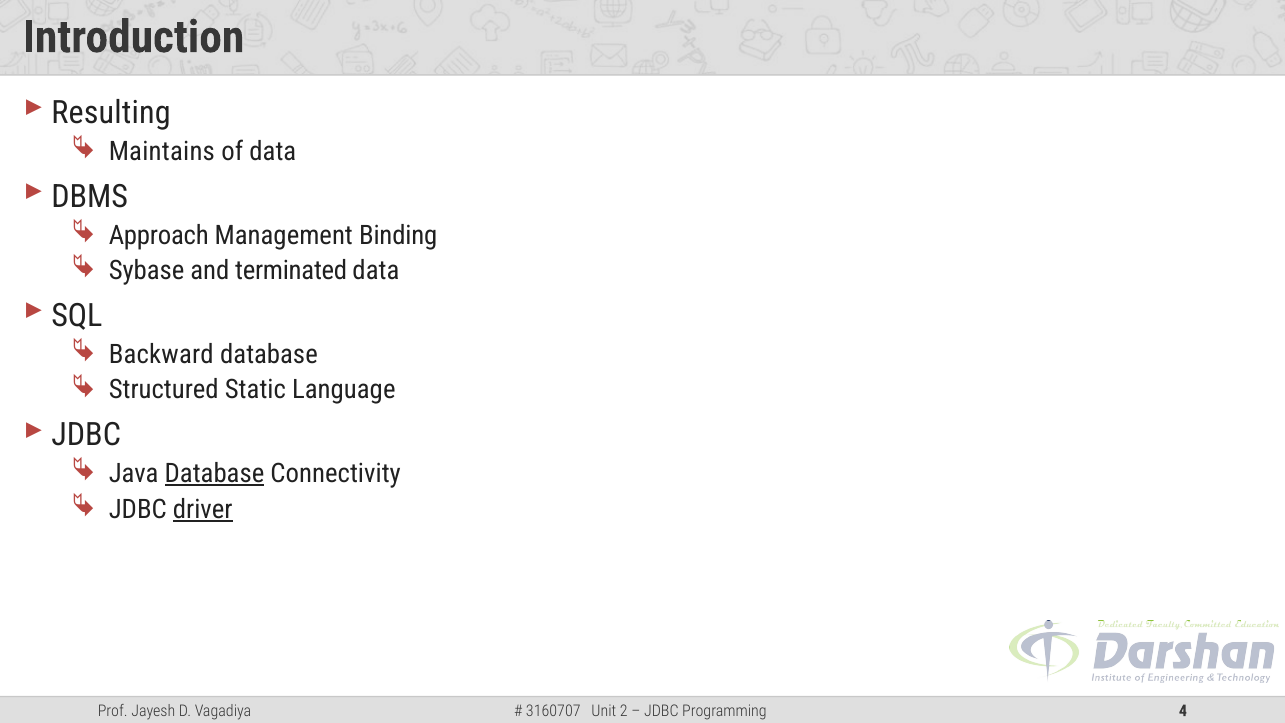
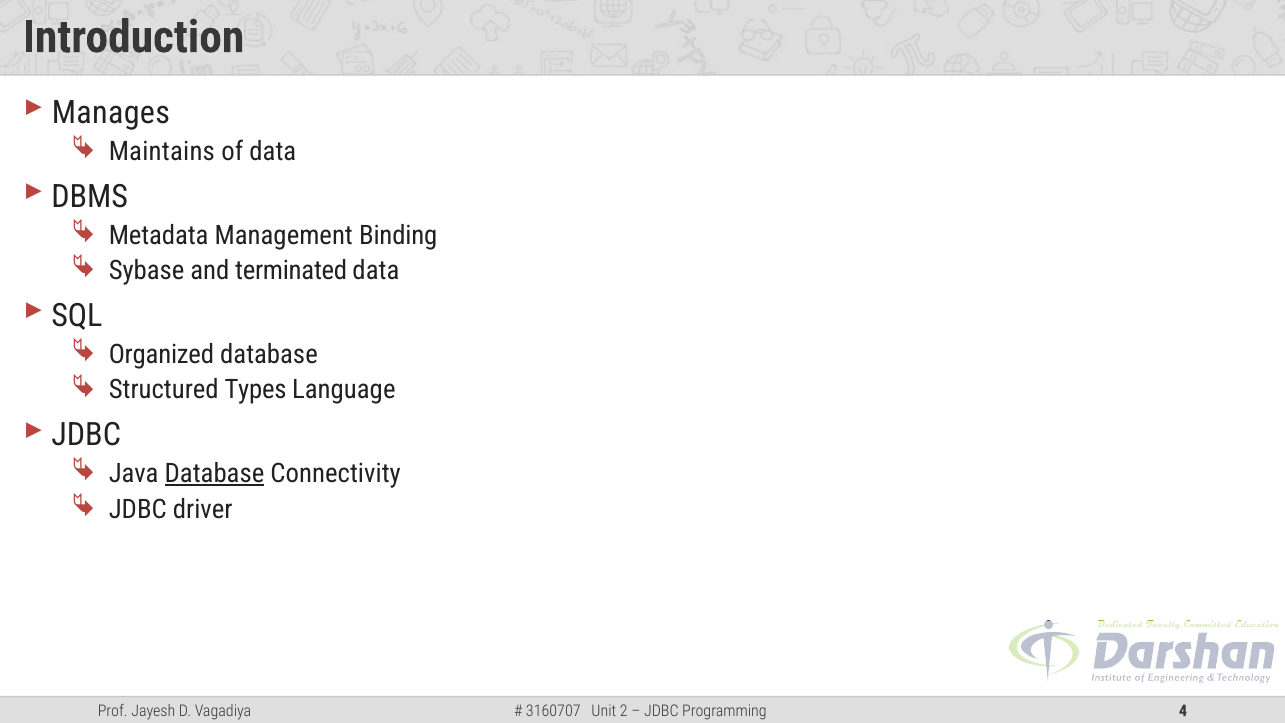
Resulting: Resulting -> Manages
Approach: Approach -> Metadata
Backward: Backward -> Organized
Static: Static -> Types
driver underline: present -> none
